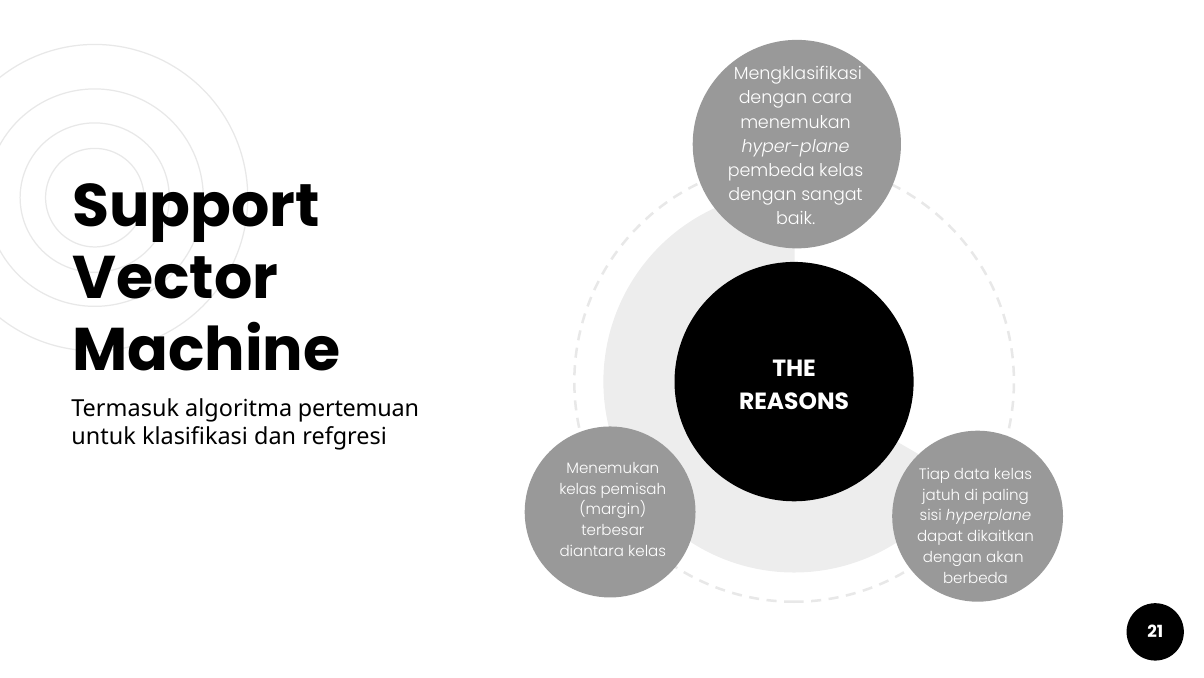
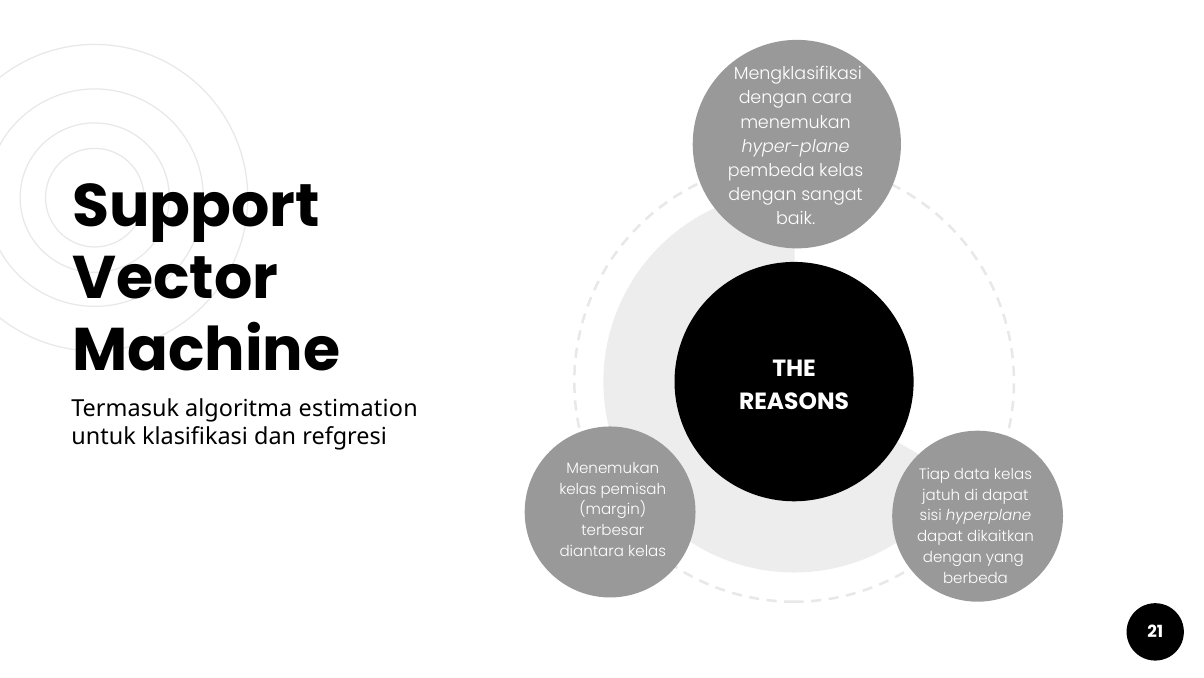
pertemuan: pertemuan -> estimation
di paling: paling -> dapat
akan: akan -> yang
